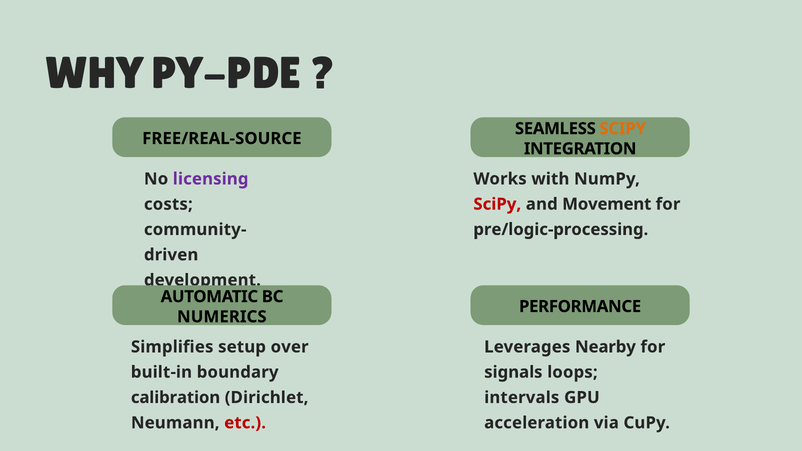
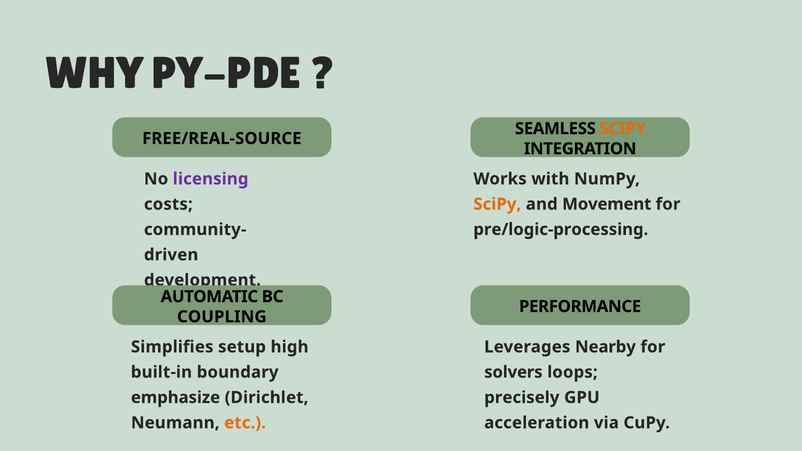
SciPy at (497, 204) colour: red -> orange
NUMERICS: NUMERICS -> COUPLING
over: over -> high
signals: signals -> solvers
calibration: calibration -> emphasize
intervals: intervals -> precisely
etc colour: red -> orange
